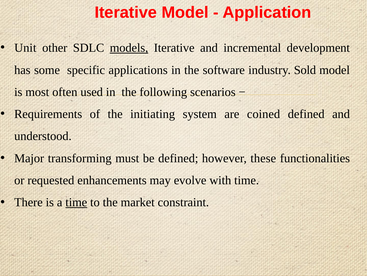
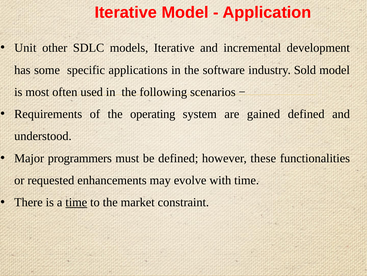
models underline: present -> none
initiating: initiating -> operating
coined: coined -> gained
transforming: transforming -> programmers
